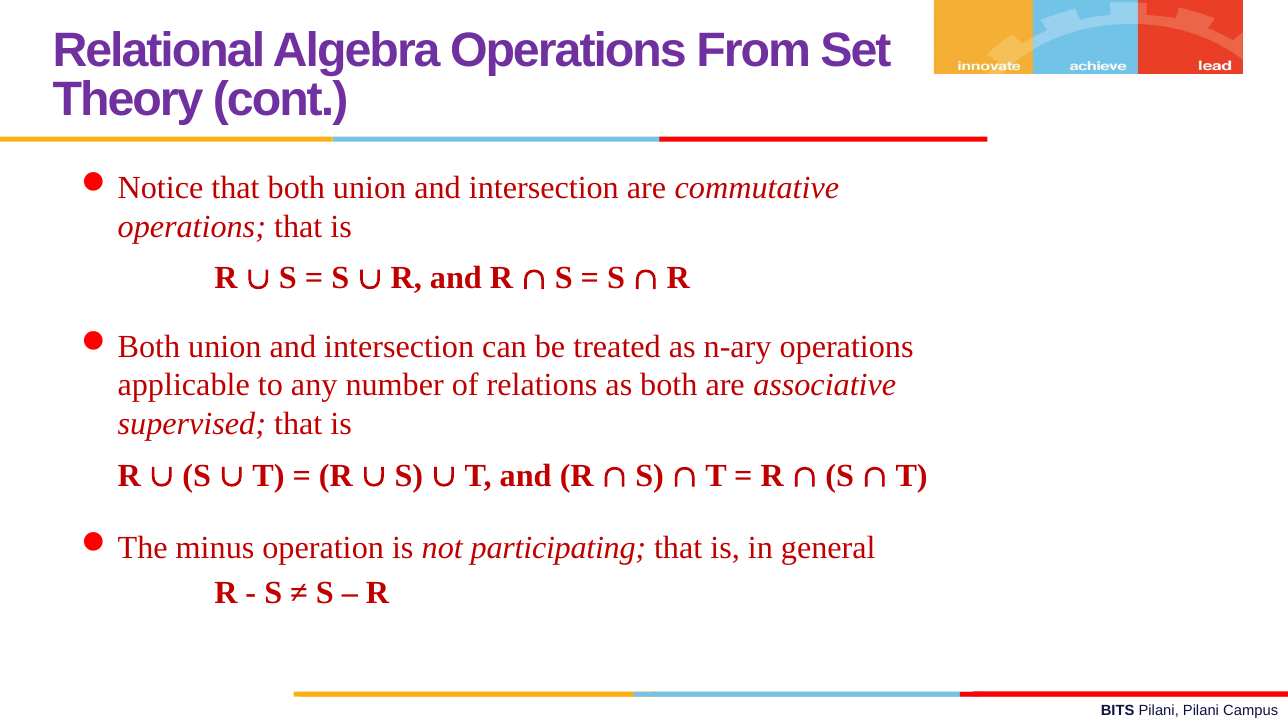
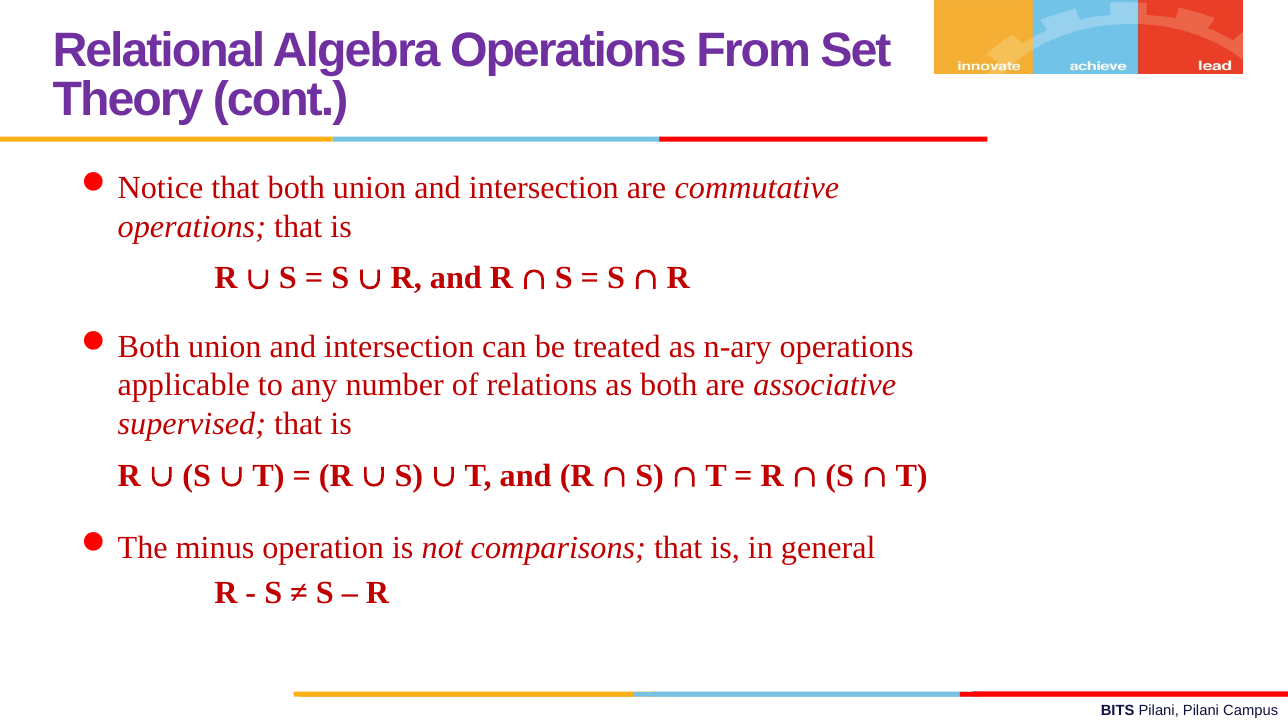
participating: participating -> comparisons
